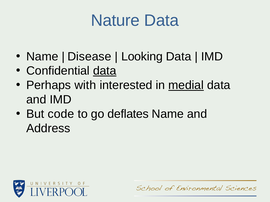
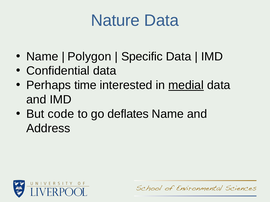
Disease: Disease -> Polygon
Looking: Looking -> Specific
data at (105, 71) underline: present -> none
with: with -> time
